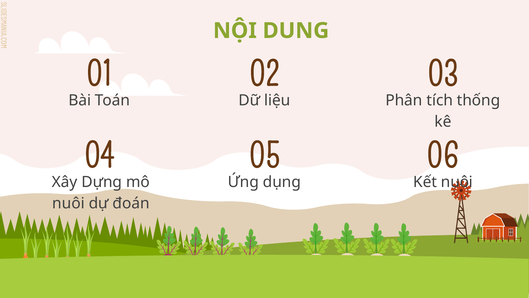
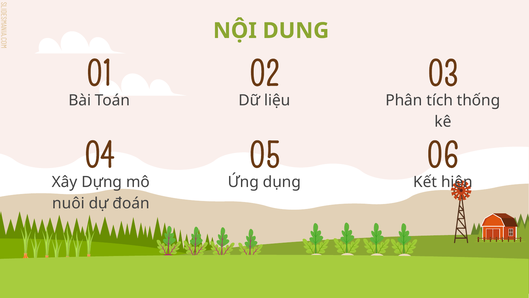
Kết nuôi: nuôi -> hiện
